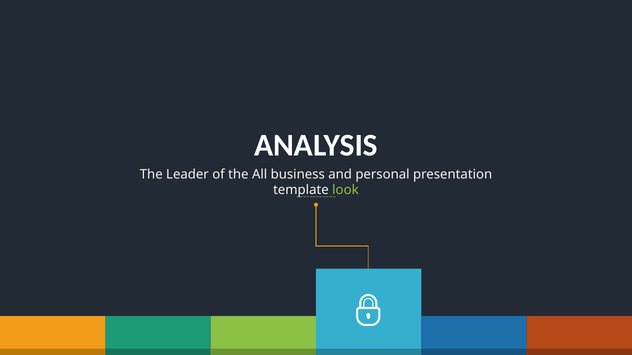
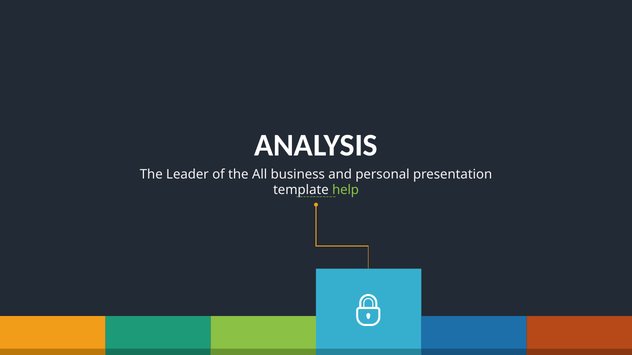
look: look -> help
